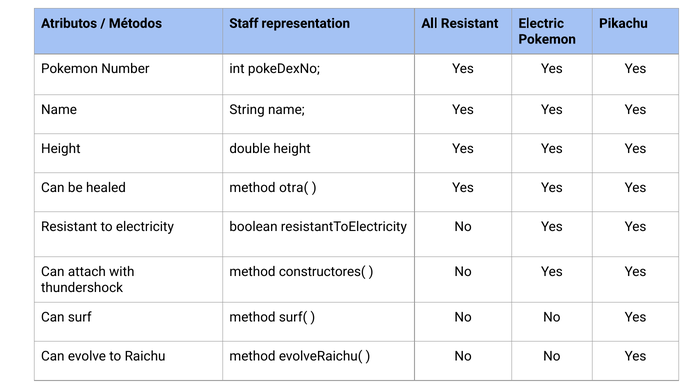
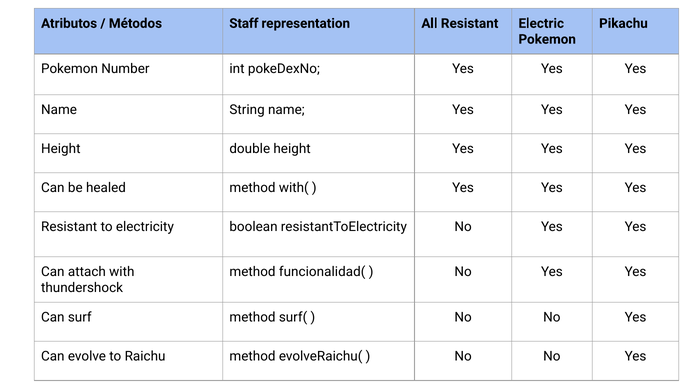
otra(: otra( -> with(
constructores(: constructores( -> funcionalidad(
